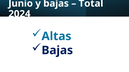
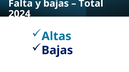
Junio: Junio -> Falta
